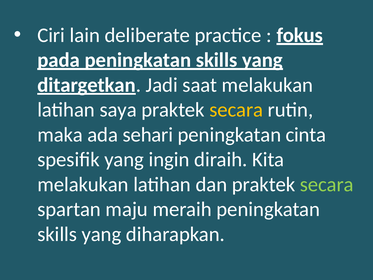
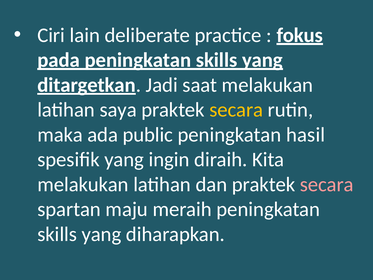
sehari: sehari -> public
cinta: cinta -> hasil
secara at (327, 184) colour: light green -> pink
